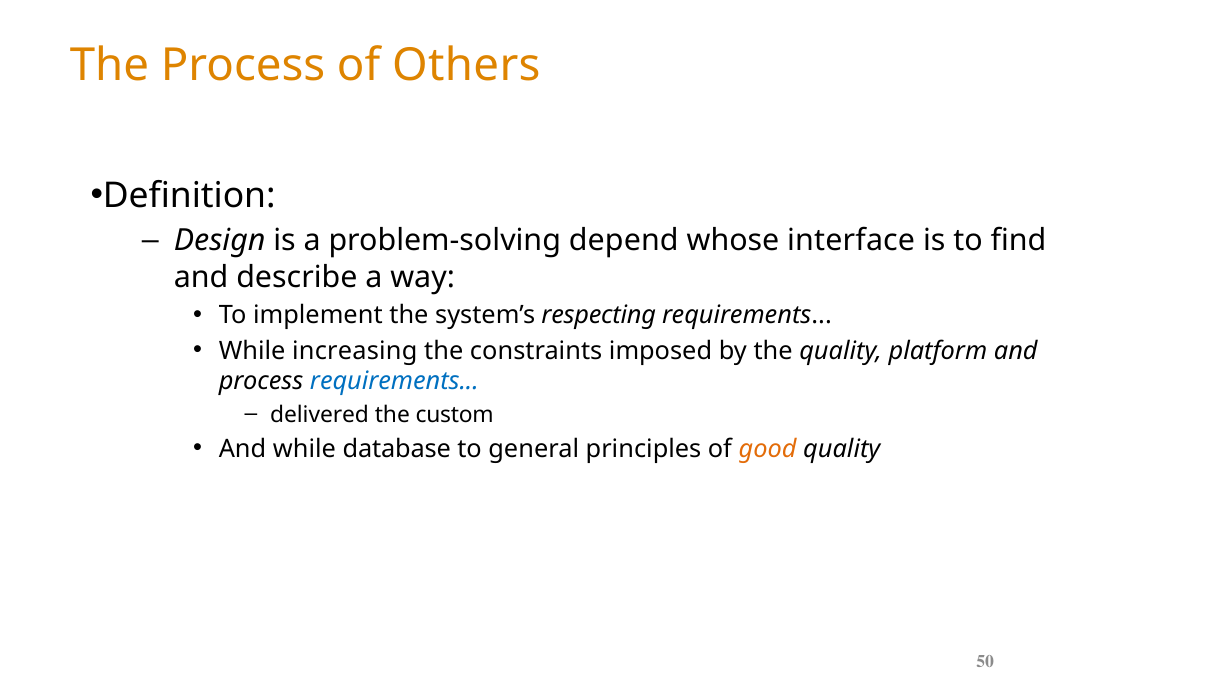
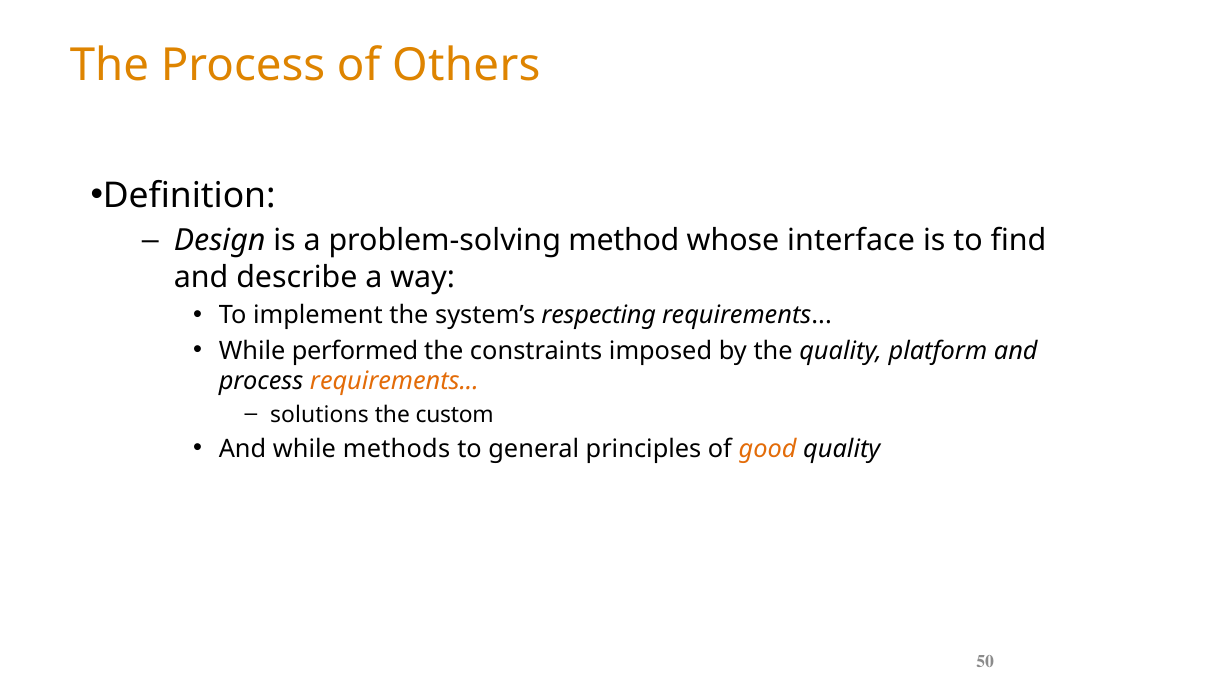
depend: depend -> method
increasing: increasing -> performed
requirements at (394, 381) colour: blue -> orange
delivered: delivered -> solutions
database: database -> methods
